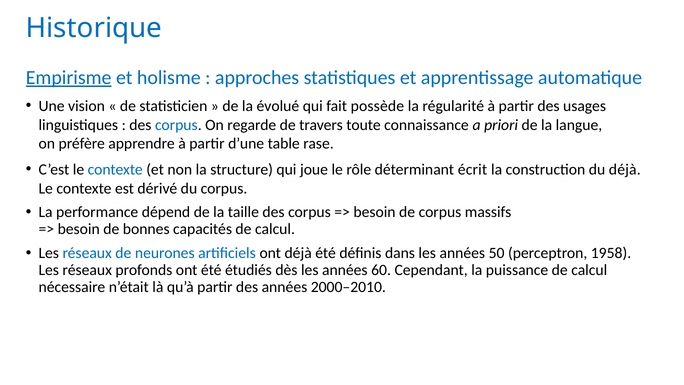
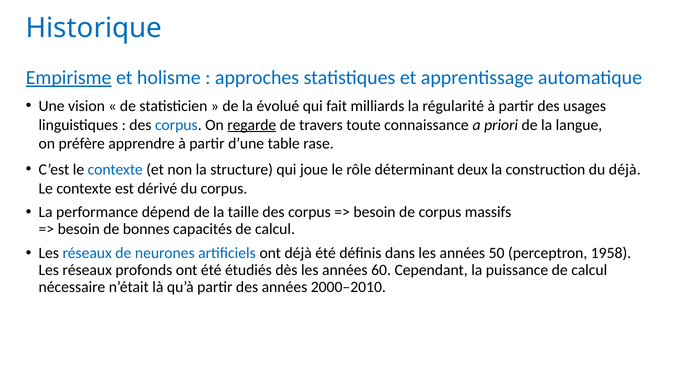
possède: possède -> milliards
regarde underline: none -> present
écrit: écrit -> deux
